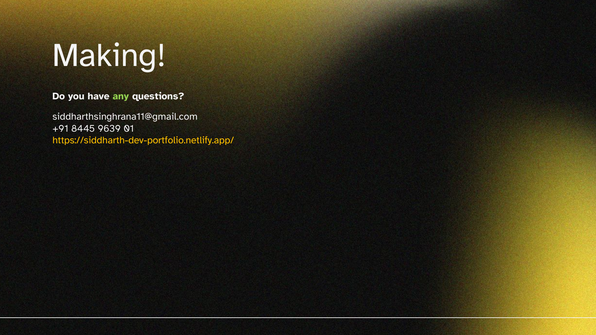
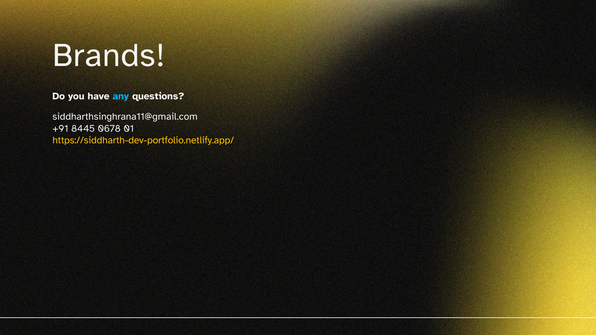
Making: Making -> Brands
any colour: light green -> light blue
9639: 9639 -> 0678
